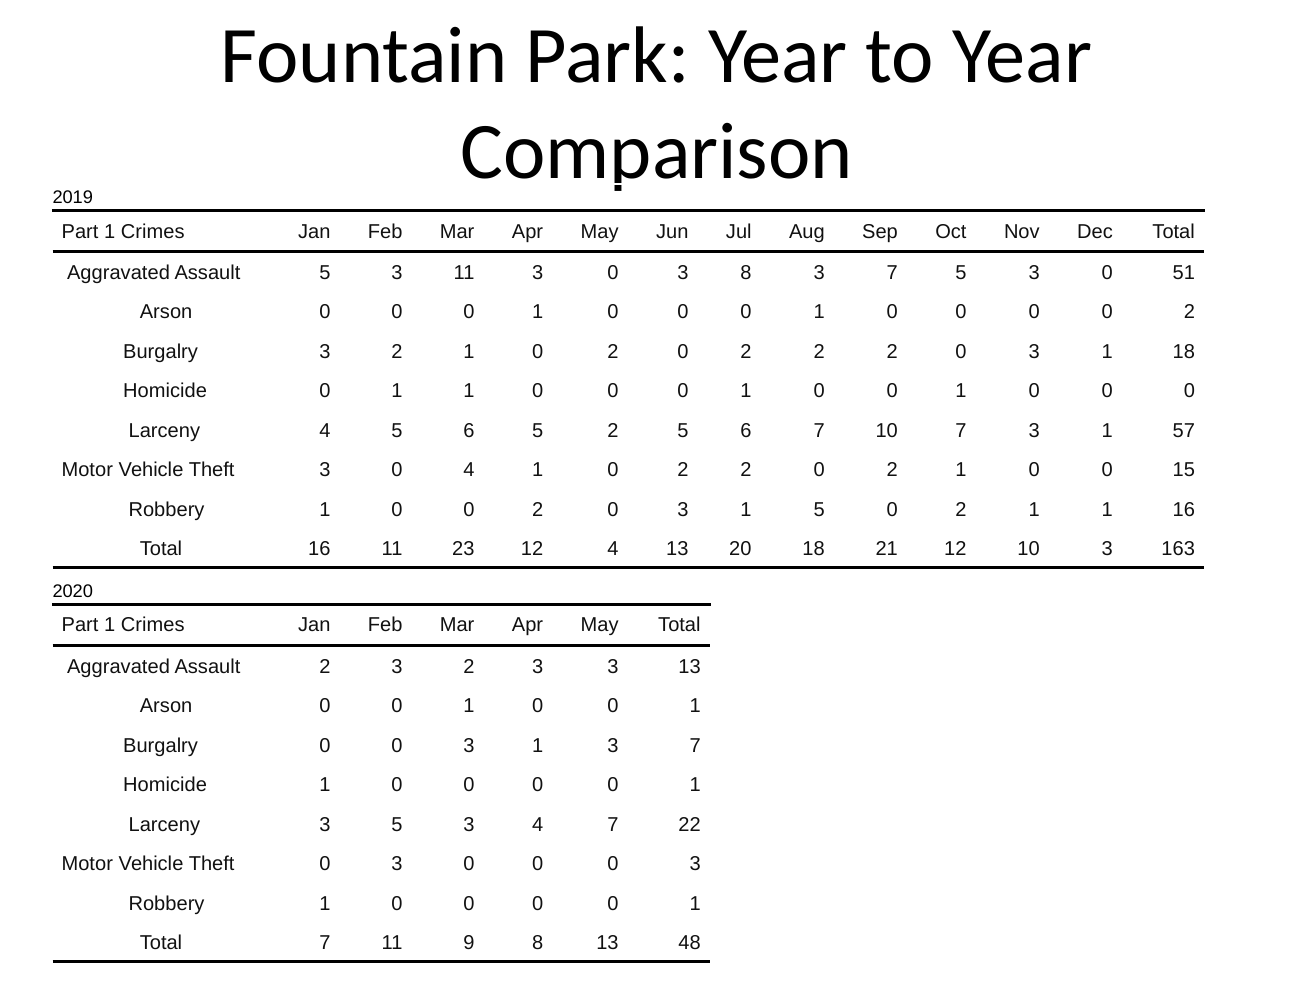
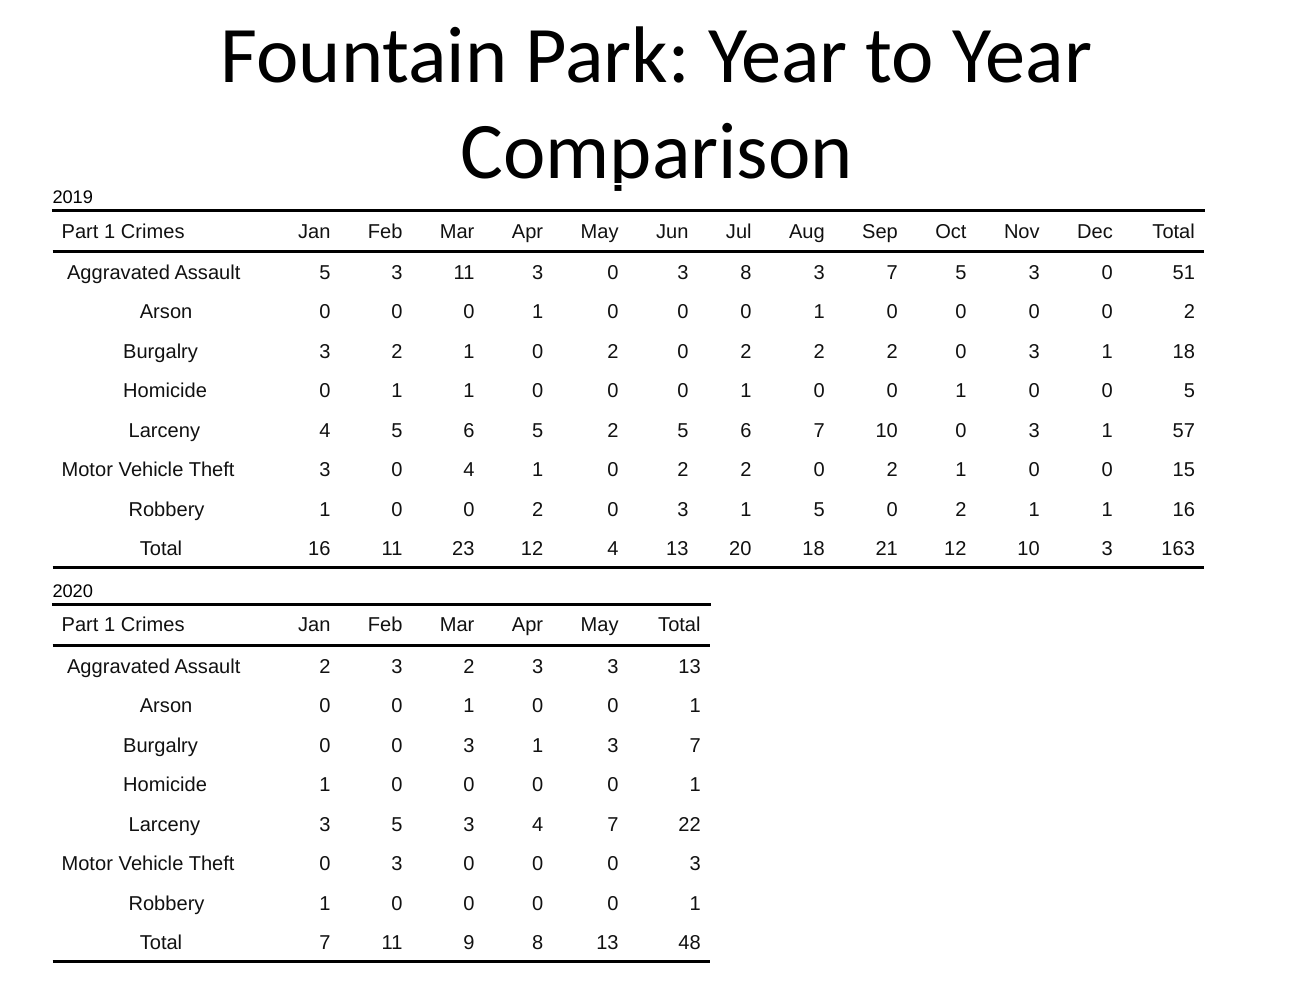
0 at (1189, 391): 0 -> 5
10 7: 7 -> 0
